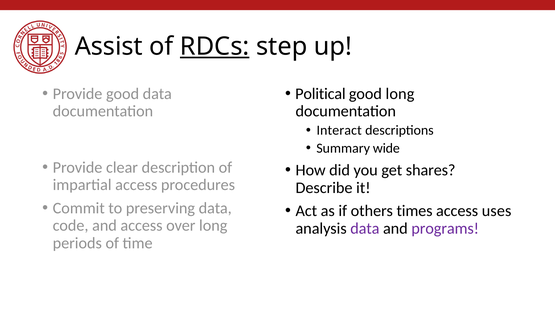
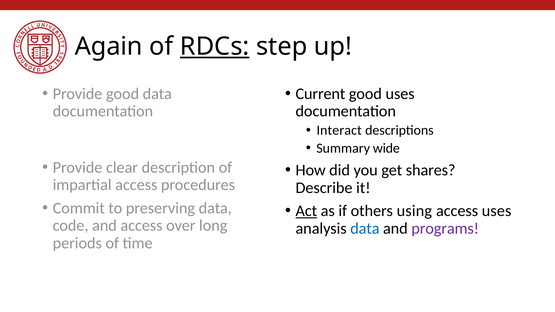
Assist: Assist -> Again
Political: Political -> Current
good long: long -> uses
Act underline: none -> present
times: times -> using
data at (365, 229) colour: purple -> blue
